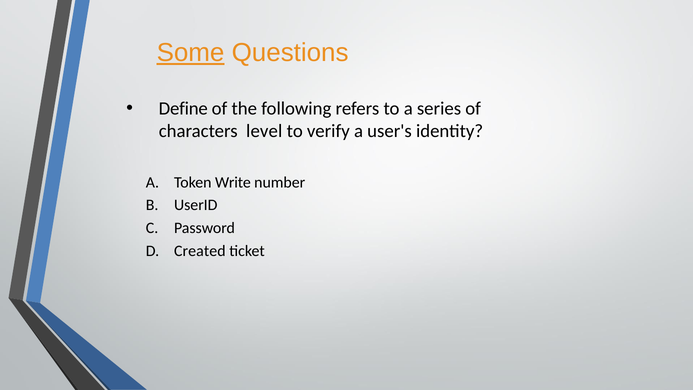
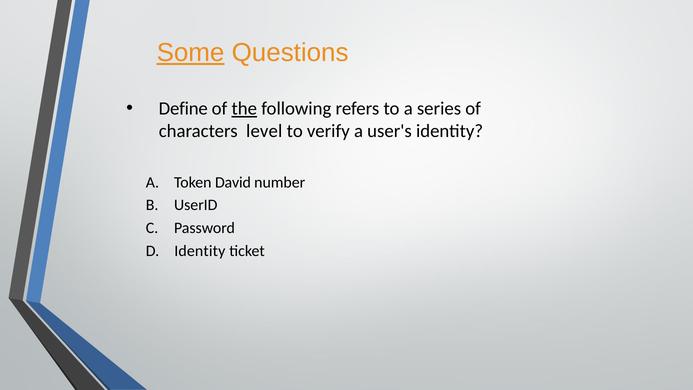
the underline: none -> present
Write: Write -> David
Created at (200, 251): Created -> Identity
